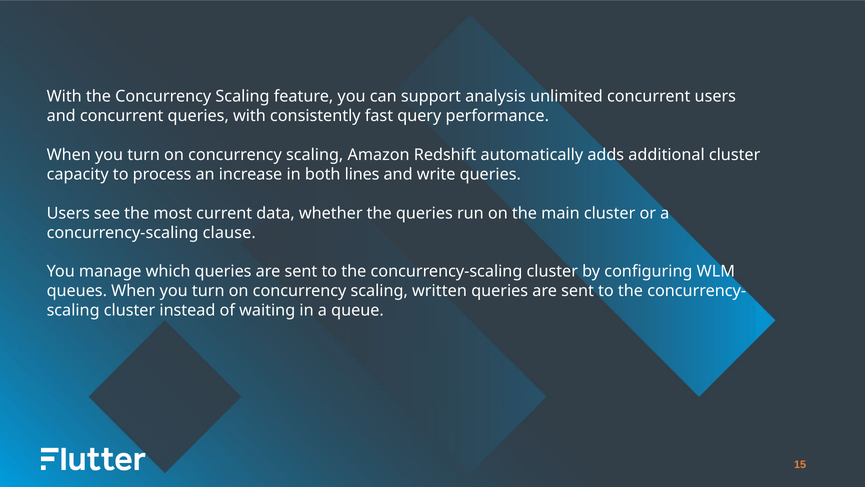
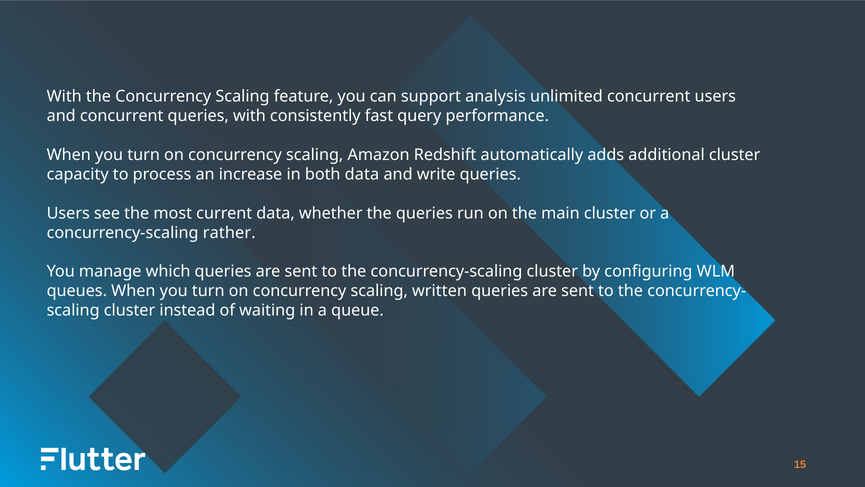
both lines: lines -> data
clause: clause -> rather
